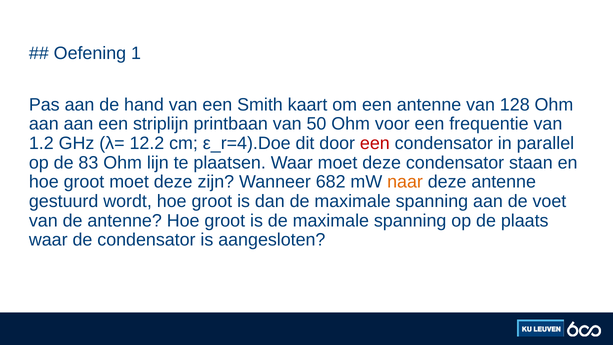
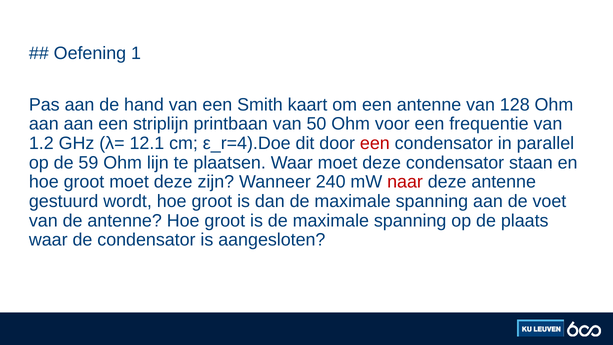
12.2: 12.2 -> 12.1
83: 83 -> 59
682: 682 -> 240
naar colour: orange -> red
